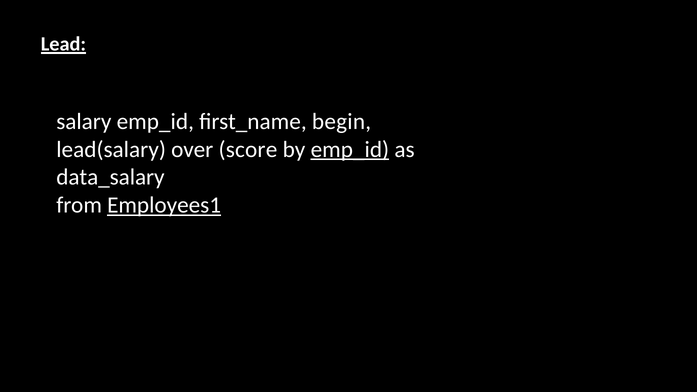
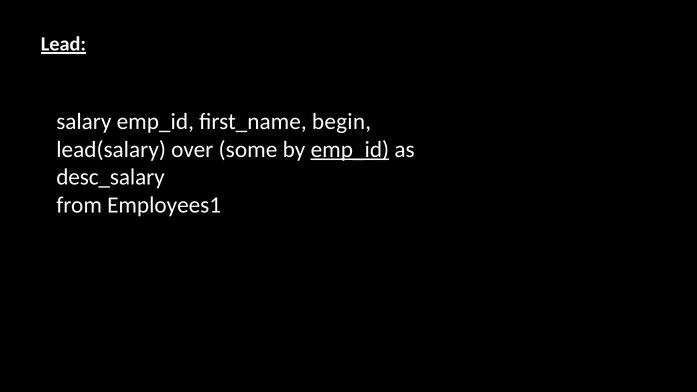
score: score -> some
data_salary: data_salary -> desc_salary
Employees1 underline: present -> none
